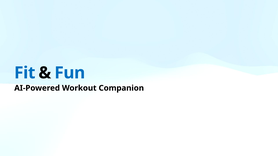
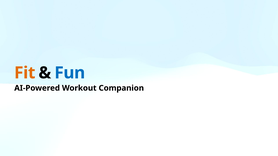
Fit colour: blue -> orange
